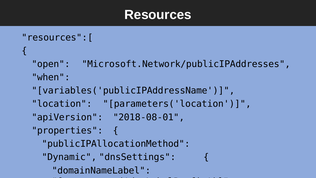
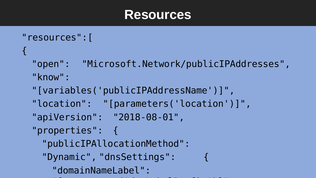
when: when -> know
